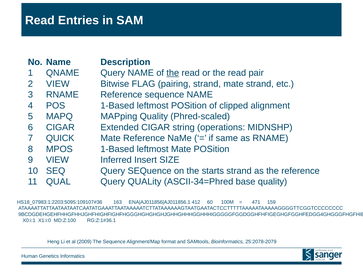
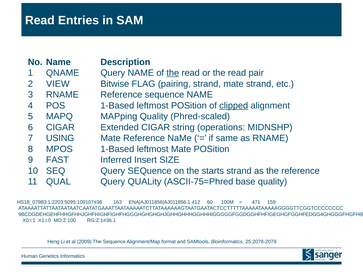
clipped underline: none -> present
QUICK: QUICK -> USING
9 VIEW: VIEW -> FAST
ASCII-34=Phred: ASCII-34=Phred -> ASCII-75=Phred
